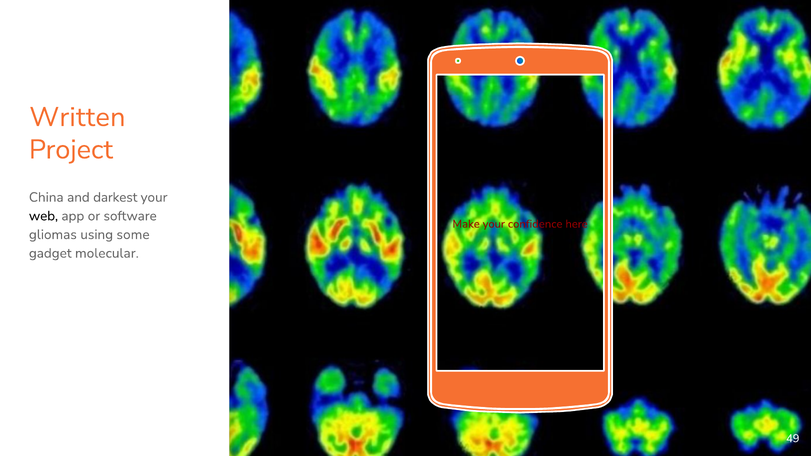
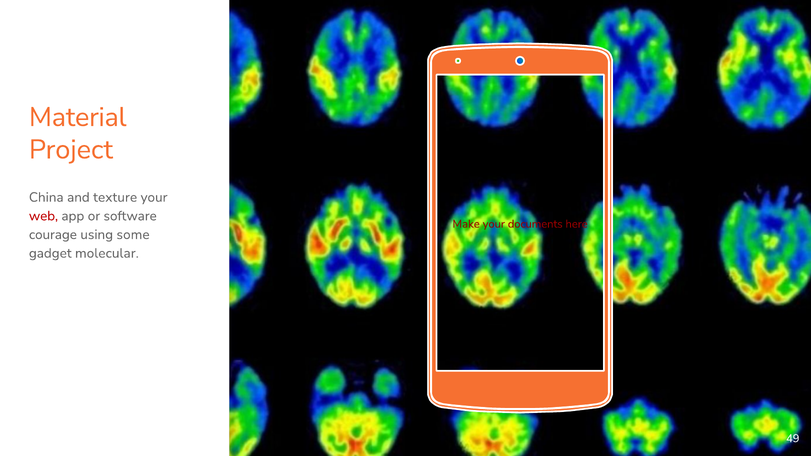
Written: Written -> Material
darkest: darkest -> texture
web colour: black -> red
confidence: confidence -> documents
gliomas: gliomas -> courage
